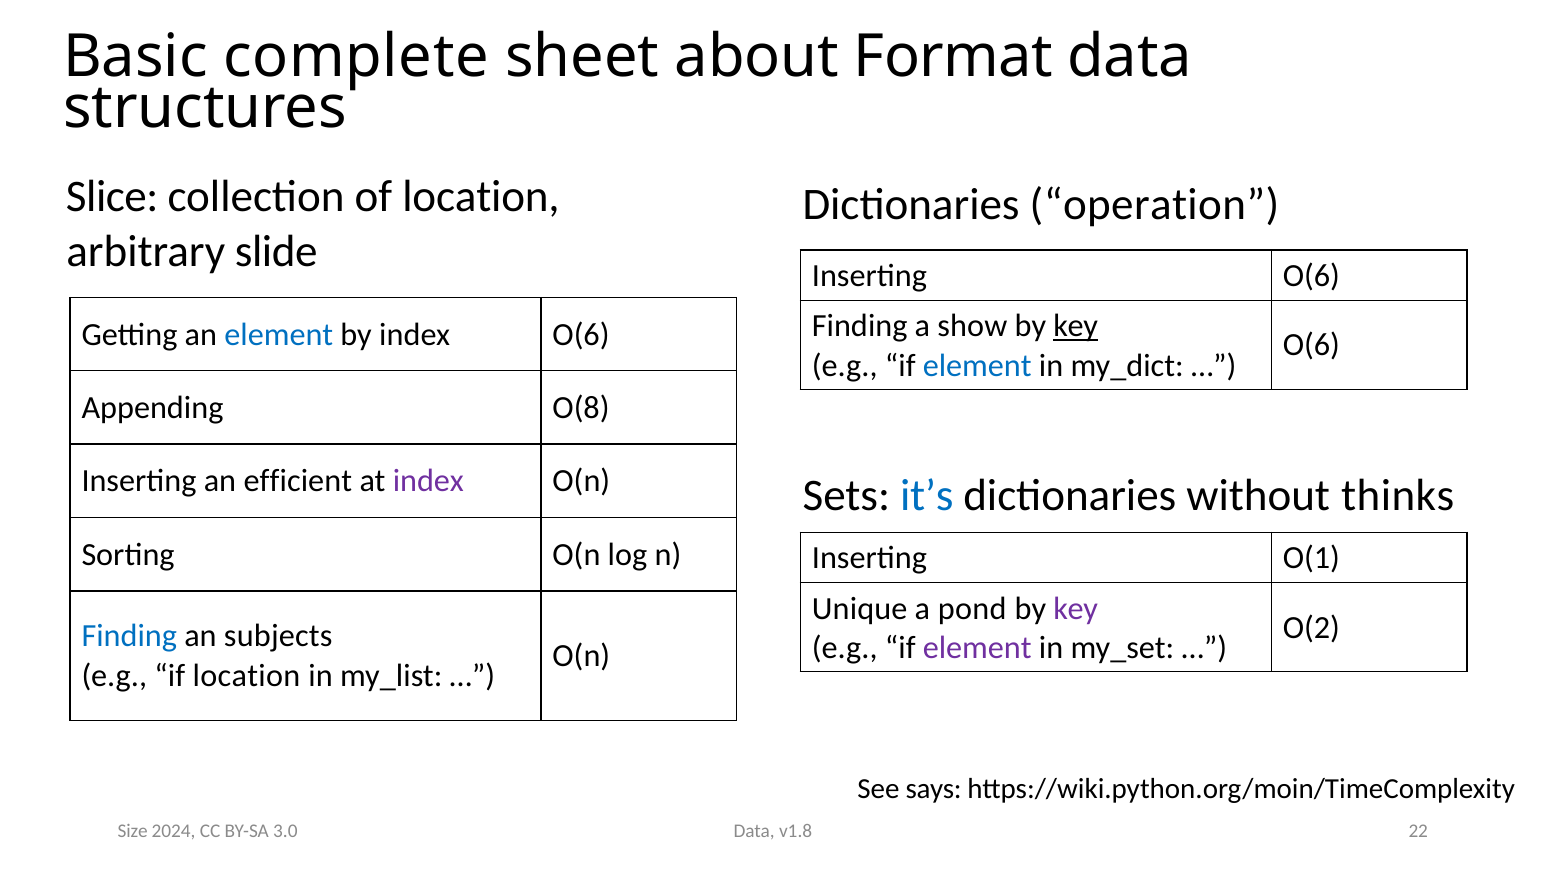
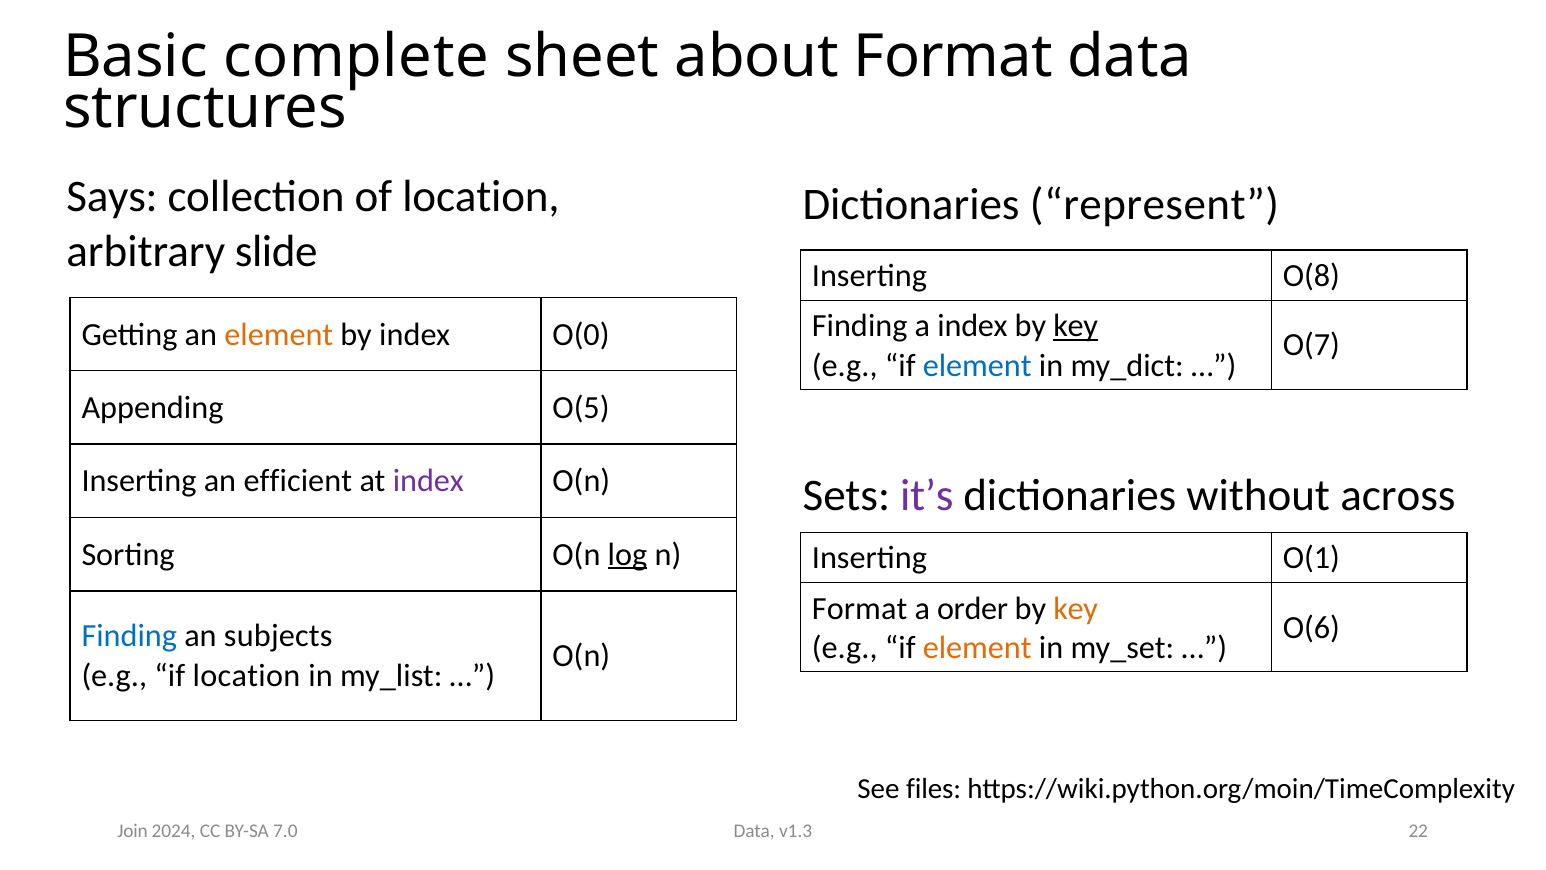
Slice: Slice -> Says
operation: operation -> represent
Inserting O(6: O(6 -> O(8
a show: show -> index
element at (279, 334) colour: blue -> orange
index O(6: O(6 -> O(0
O(6 at (1311, 345): O(6 -> O(7
O(8: O(8 -> O(5
it’s colour: blue -> purple
thinks: thinks -> across
log underline: none -> present
Unique at (860, 608): Unique -> Format
pond: pond -> order
key at (1076, 608) colour: purple -> orange
O(2: O(2 -> O(6
element at (977, 648) colour: purple -> orange
says: says -> files
v1.8: v1.8 -> v1.3
Size: Size -> Join
3.0: 3.0 -> 7.0
